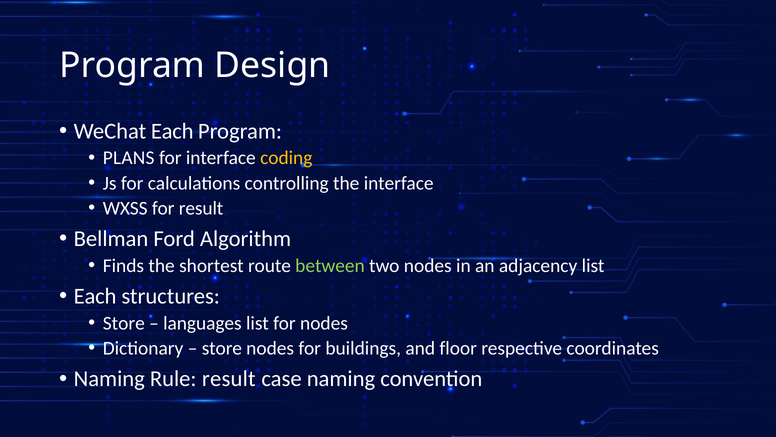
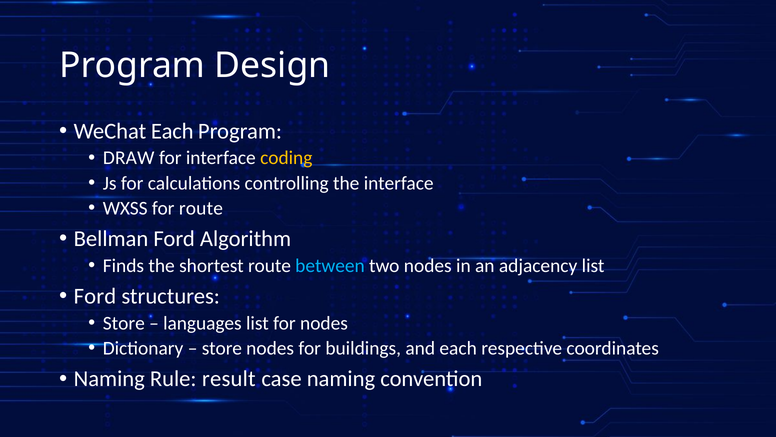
PLANS: PLANS -> DRAW
for result: result -> route
between colour: light green -> light blue
Each at (95, 296): Each -> Ford
and floor: floor -> each
